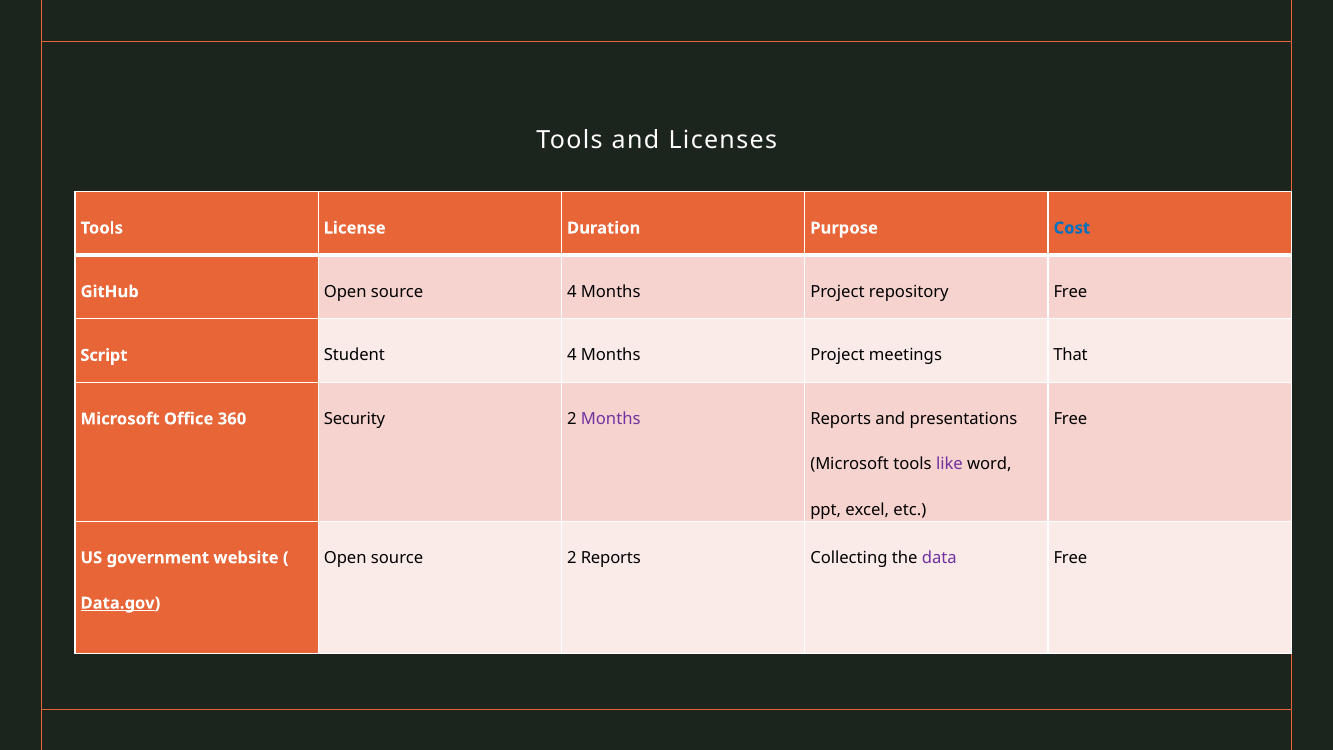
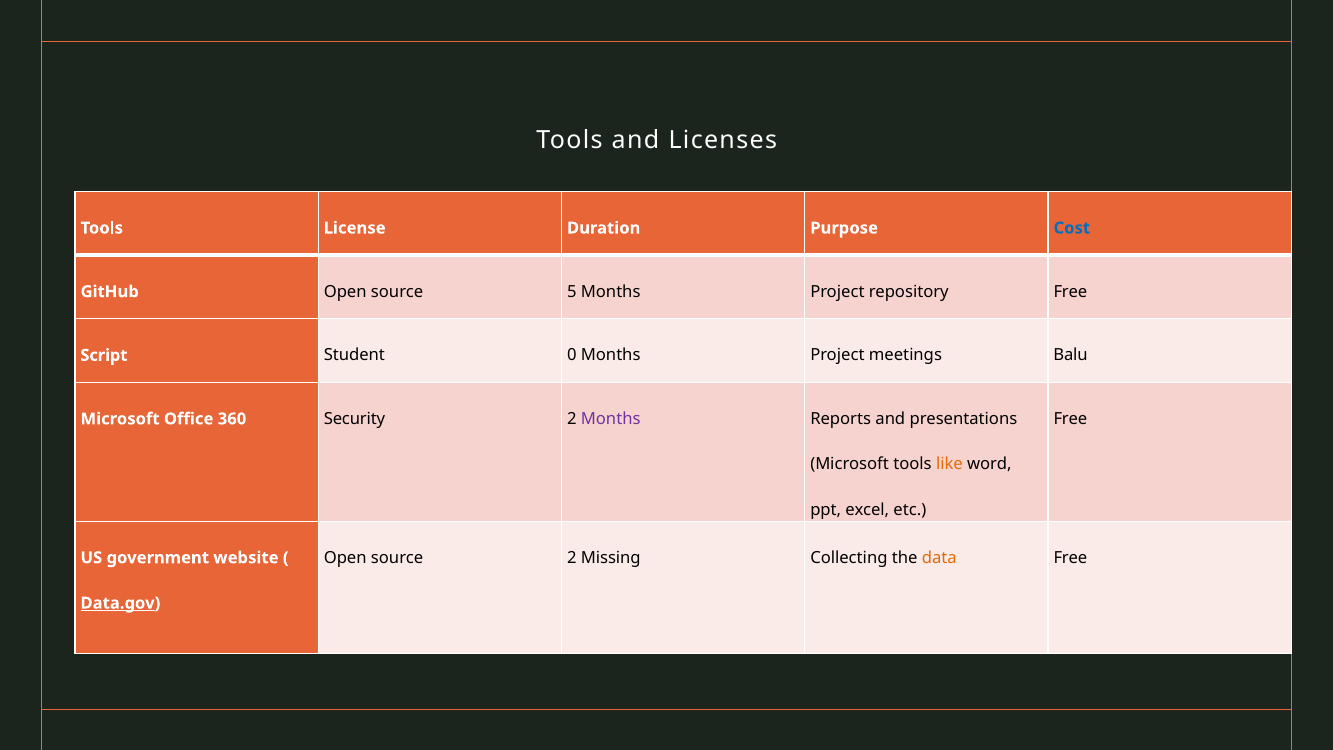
source 4: 4 -> 5
Student 4: 4 -> 0
That: That -> Balu
like colour: purple -> orange
2 Reports: Reports -> Missing
data colour: purple -> orange
